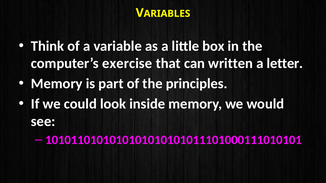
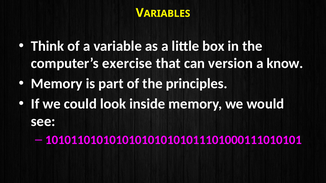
written: written -> version
letter: letter -> know
